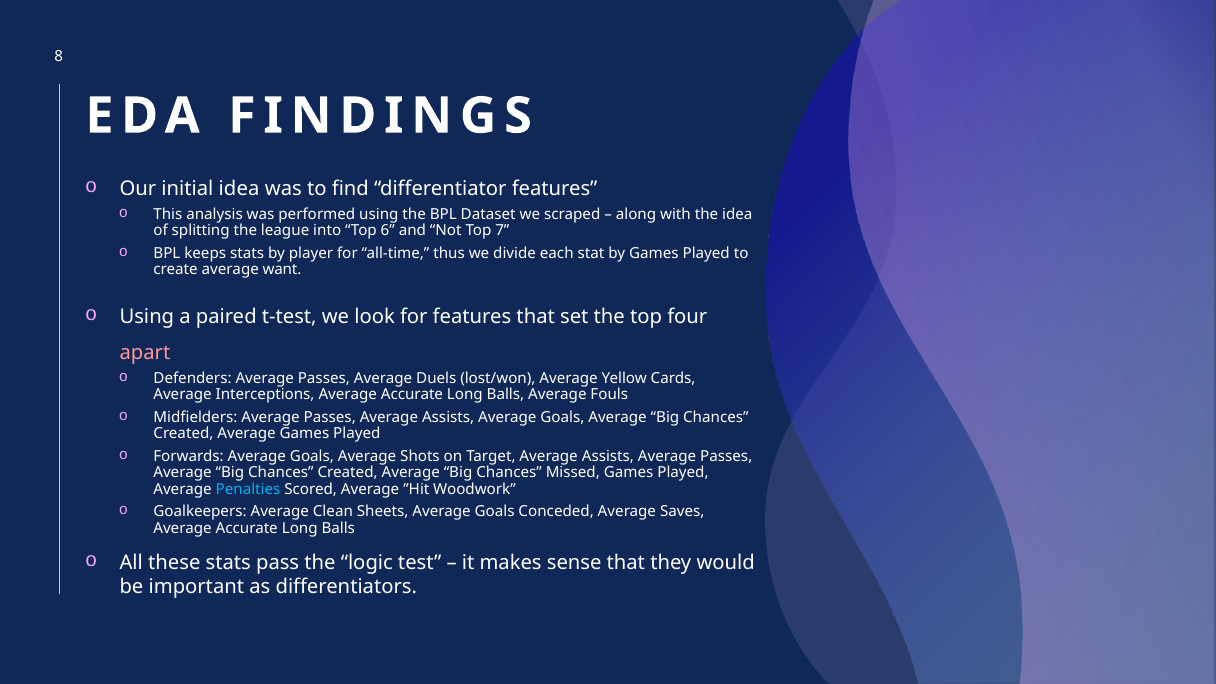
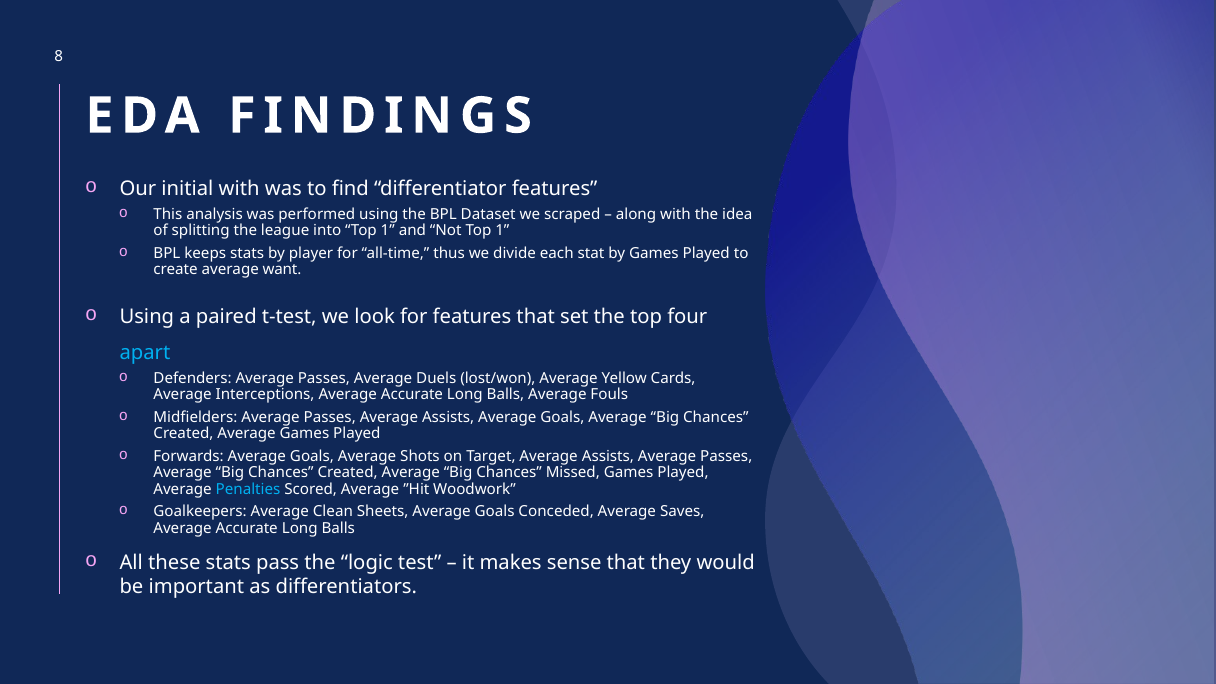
initial idea: idea -> with
into Top 6: 6 -> 1
Not Top 7: 7 -> 1
apart colour: pink -> light blue
